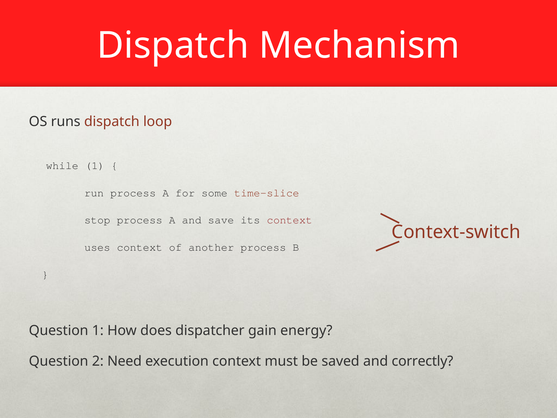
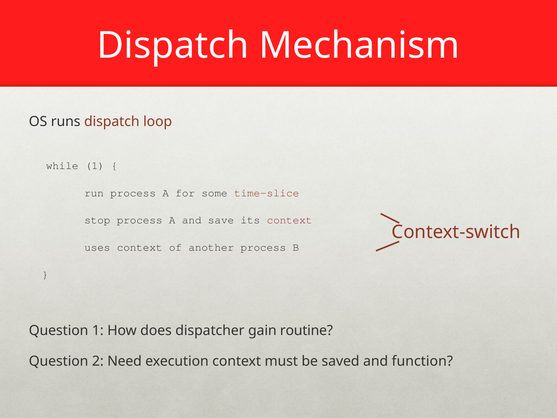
energy: energy -> routine
correctly: correctly -> function
